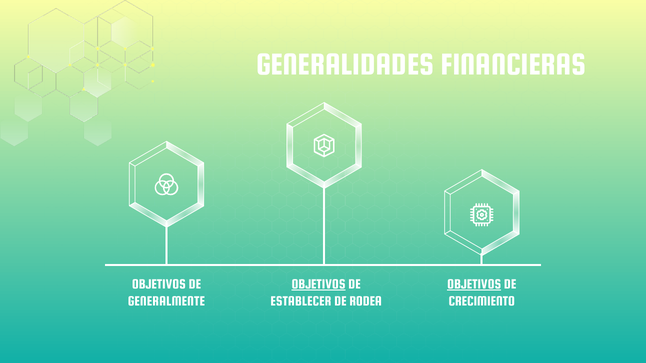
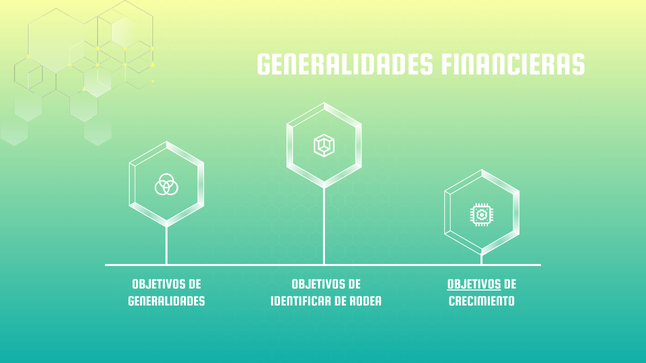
OBJETIVOS at (318, 284) underline: present -> none
GENERALMENTE at (166, 301): GENERALMENTE -> GENERALIDADES
ESTABLECER: ESTABLECER -> IDENTIFICAR
